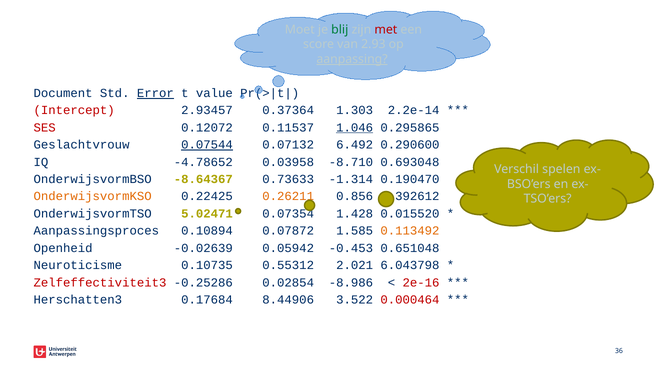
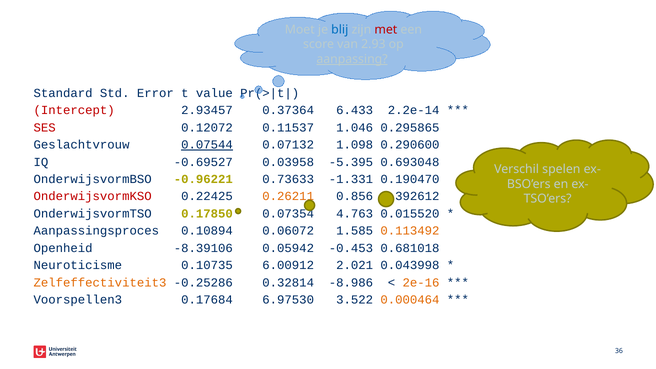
blij colour: green -> blue
Document: Document -> Standard
Error underline: present -> none
1.303: 1.303 -> 6.433
1.046 underline: present -> none
6.492: 6.492 -> 1.098
-4.78652: -4.78652 -> -0.69527
-8.710: -8.710 -> -5.395
-8.64367: -8.64367 -> -0.96221
-1.314: -1.314 -> -1.331
OnderwijsvormKSO colour: orange -> red
5.02471: 5.02471 -> 0.17850
1.428: 1.428 -> 4.763
0.07872: 0.07872 -> 0.06072
-0.02639: -0.02639 -> -8.39106
0.651048: 0.651048 -> 0.681018
0.55312: 0.55312 -> 6.00912
6.043798: 6.043798 -> 0.043998
Zelfeffectiviteit3 colour: red -> orange
0.02854: 0.02854 -> 0.32814
2e-16 colour: red -> orange
Herschatten3: Herschatten3 -> Voorspellen3
8.44906: 8.44906 -> 6.97530
0.000464 colour: red -> orange
